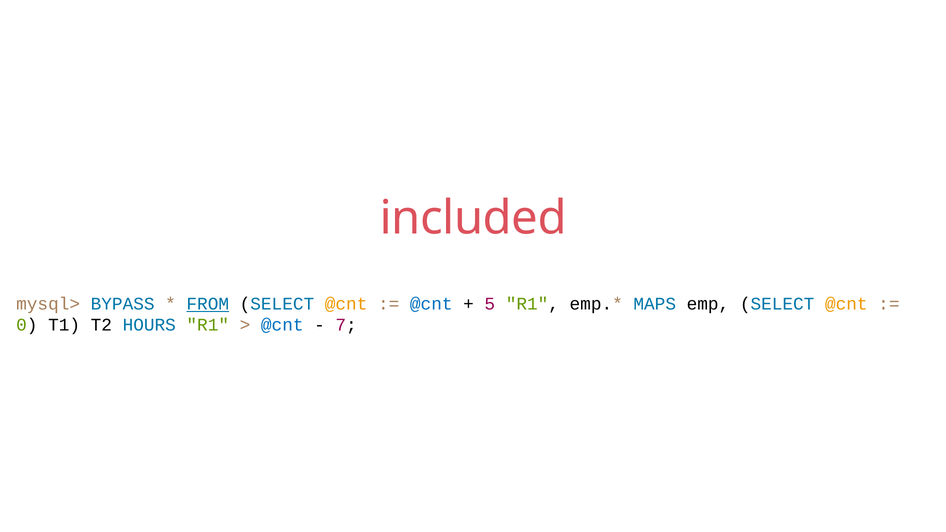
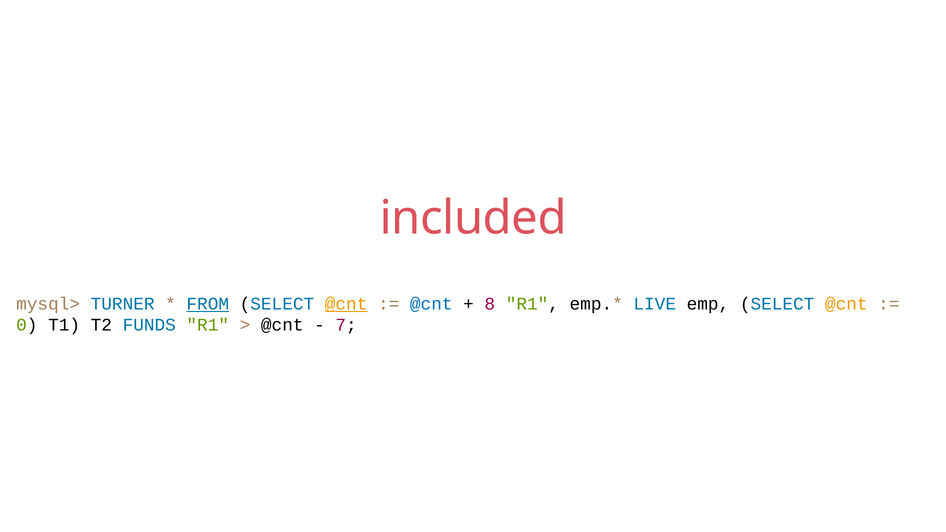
BYPASS: BYPASS -> TURNER
@cnt at (346, 304) underline: none -> present
5: 5 -> 8
MAPS: MAPS -> LIVE
HOURS: HOURS -> FUNDS
@cnt at (282, 325) colour: blue -> black
